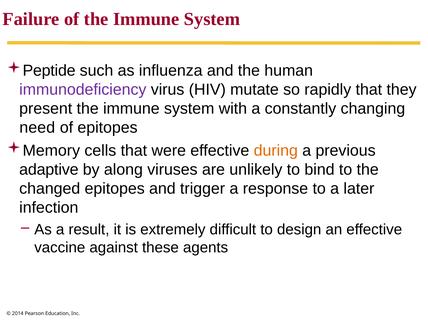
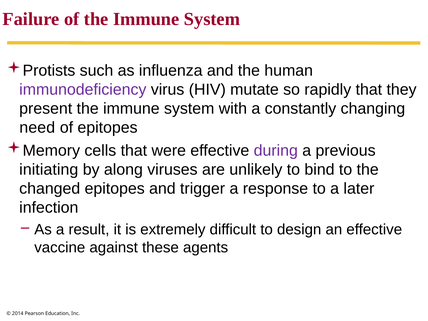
Peptide: Peptide -> Protists
during colour: orange -> purple
adaptive: adaptive -> initiating
